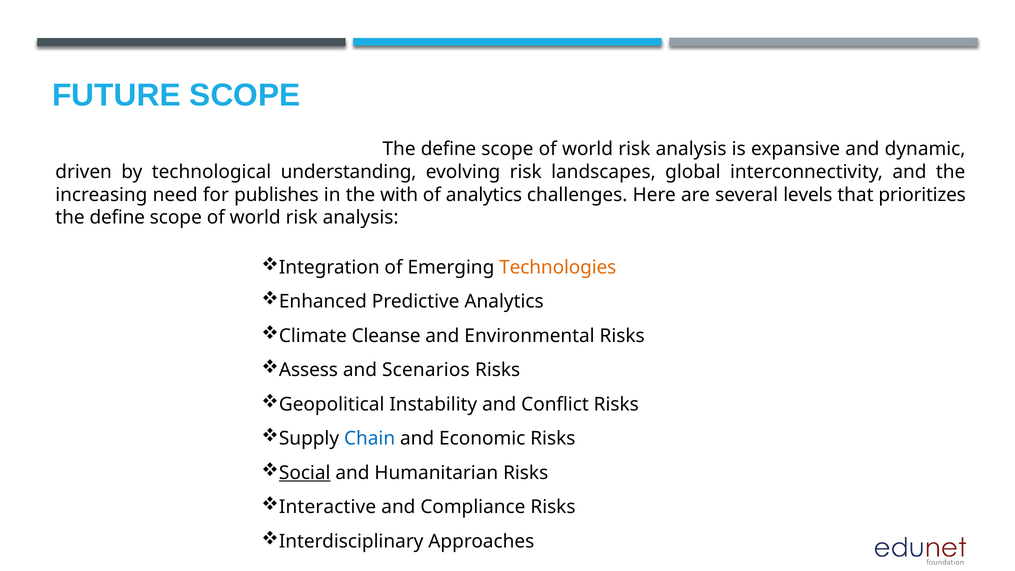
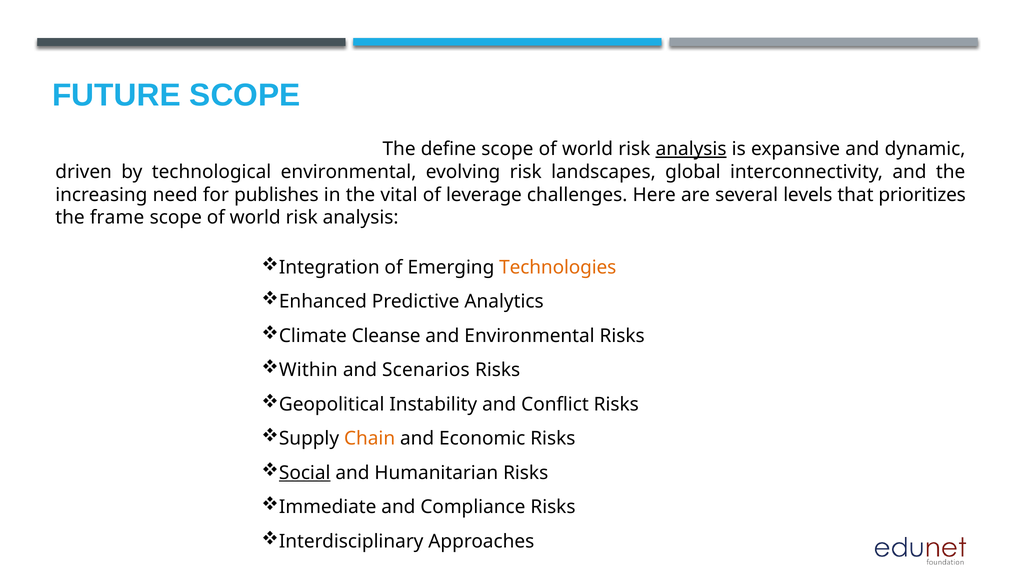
analysis at (691, 149) underline: none -> present
technological understanding: understanding -> environmental
with: with -> vital
of analytics: analytics -> leverage
define at (117, 218): define -> frame
Assess: Assess -> Within
Chain colour: blue -> orange
Interactive: Interactive -> Immediate
